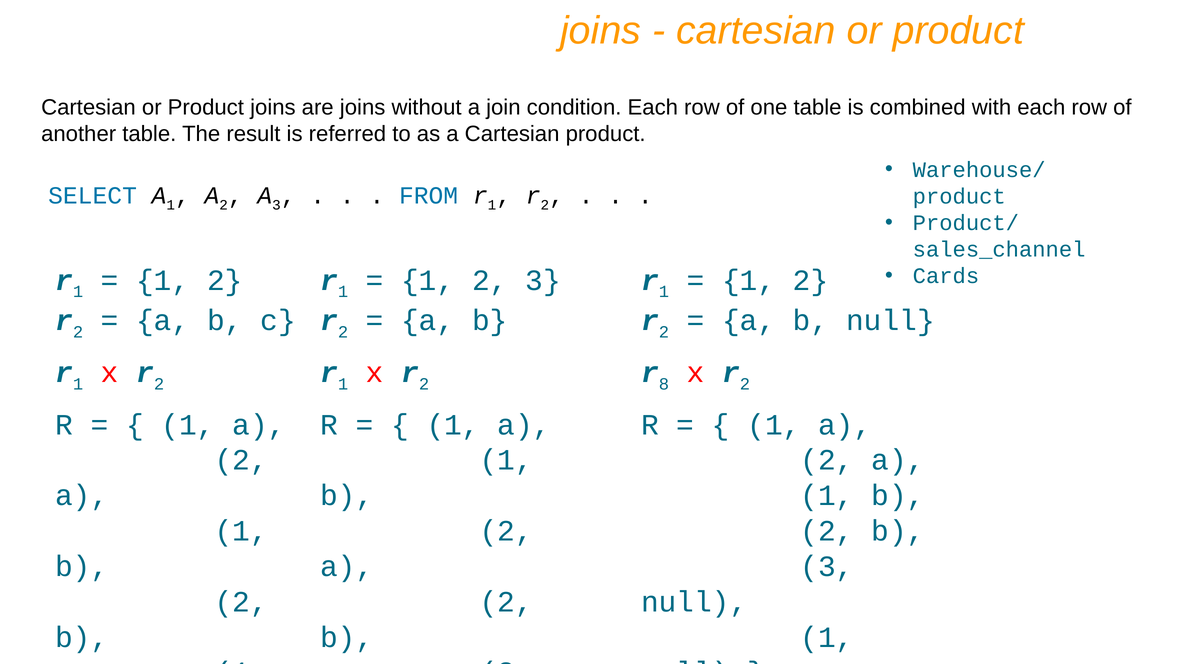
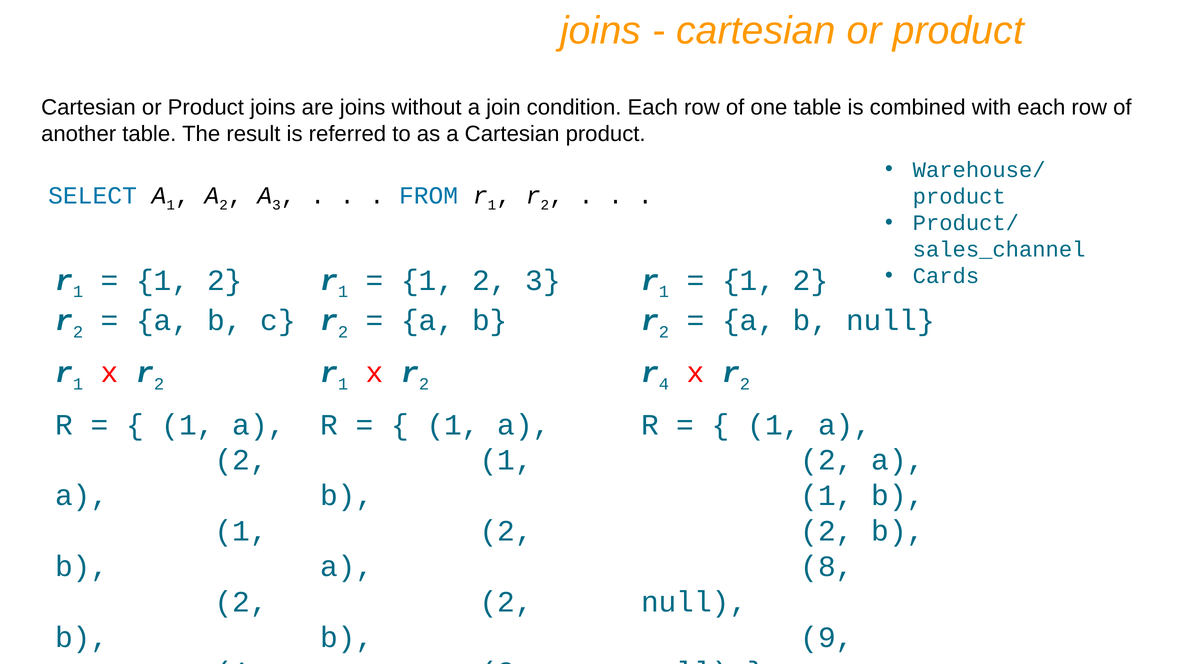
r 8: 8 -> 4
3 at (827, 567): 3 -> 8
1 at (827, 638): 1 -> 9
